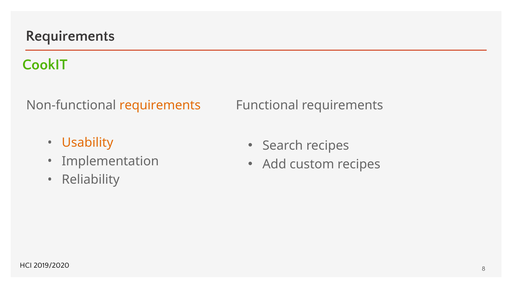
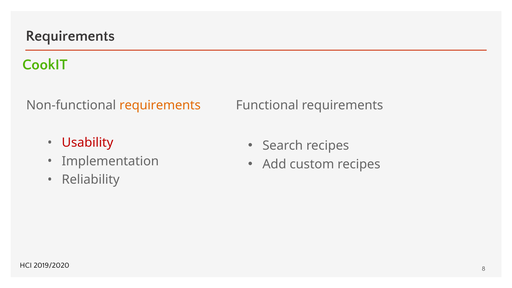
Usability colour: orange -> red
